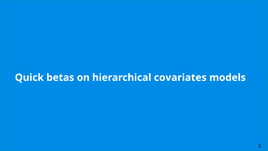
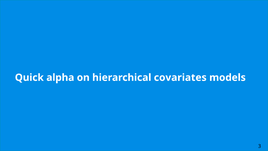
betas: betas -> alpha
